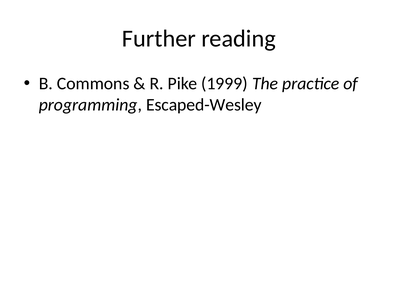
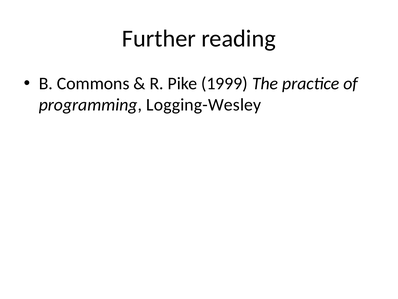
Escaped-Wesley: Escaped-Wesley -> Logging-Wesley
